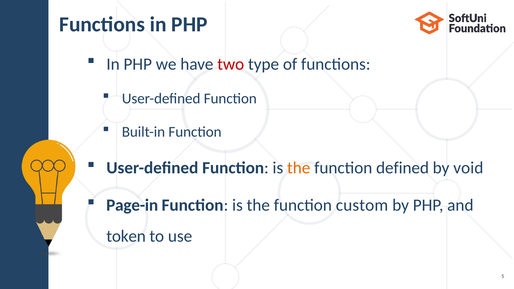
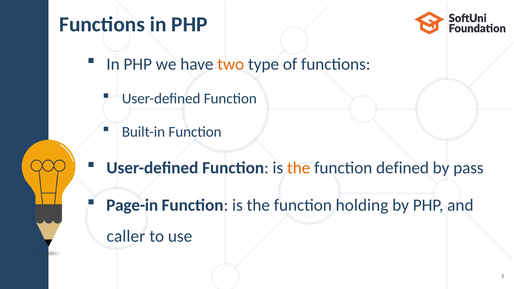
two colour: red -> orange
void: void -> pass
custom: custom -> holding
token: token -> caller
